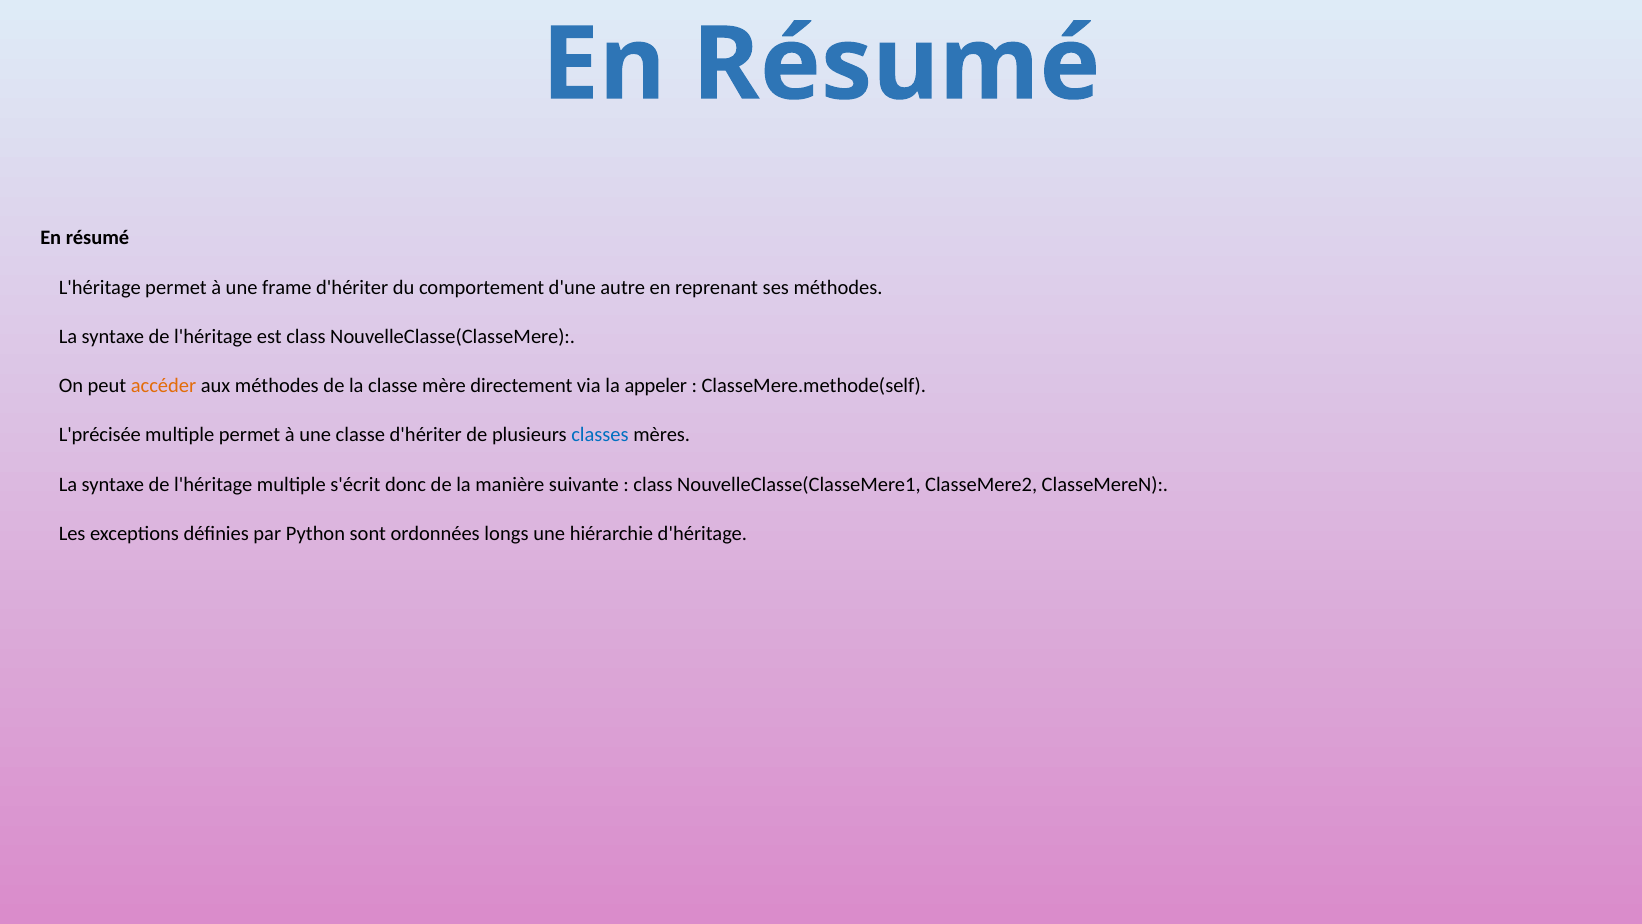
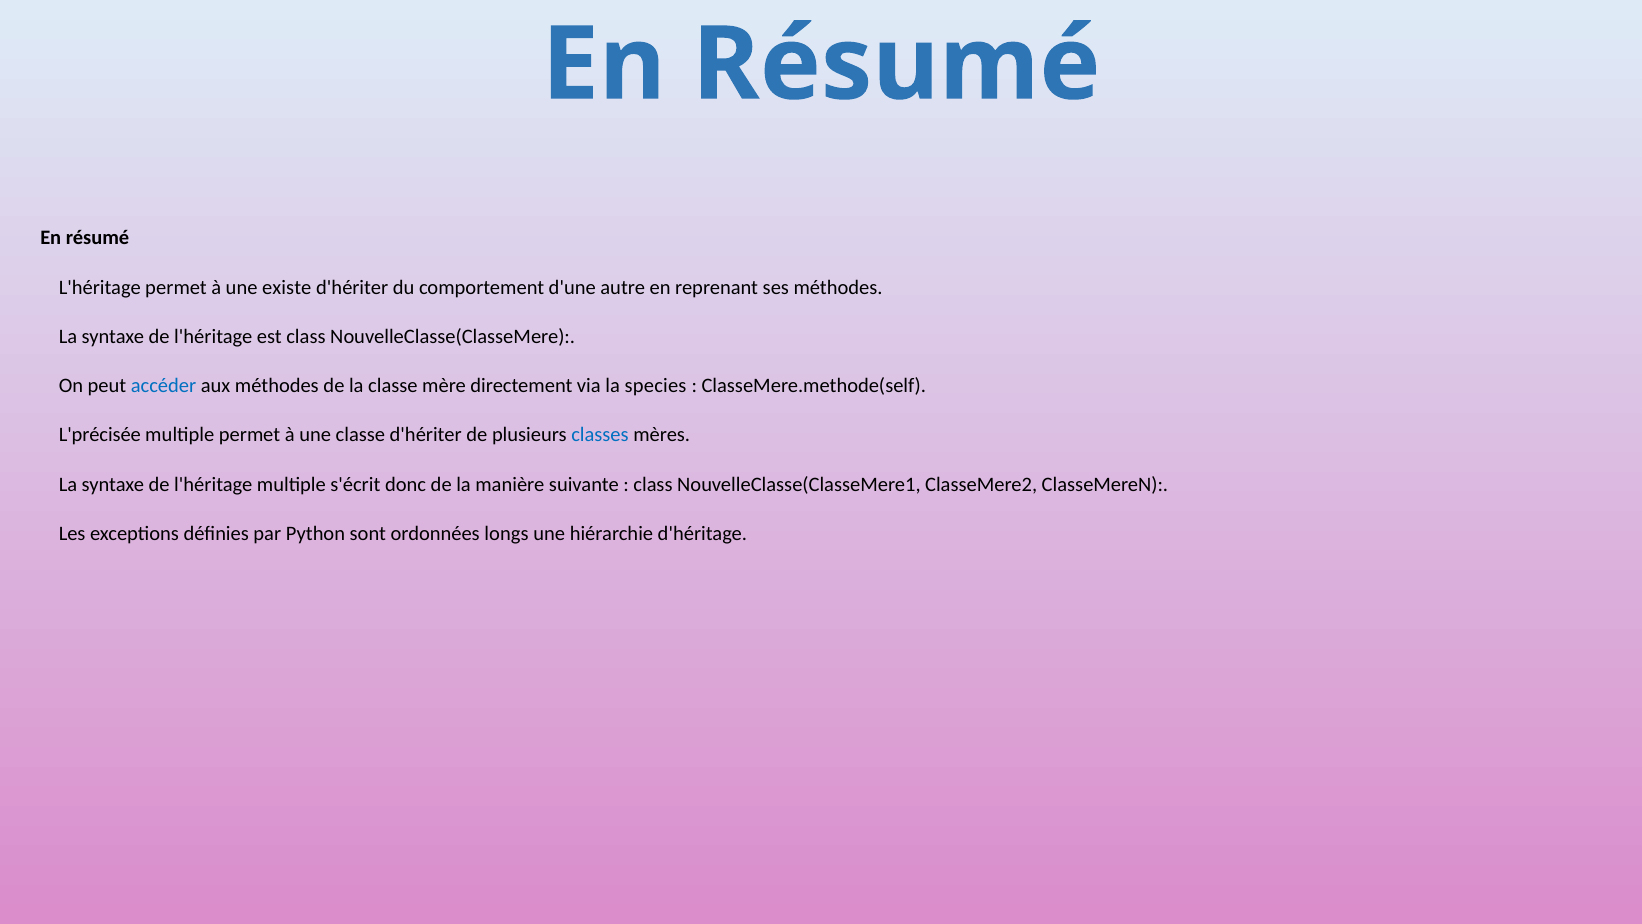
frame: frame -> existe
accéder colour: orange -> blue
appeler: appeler -> species
